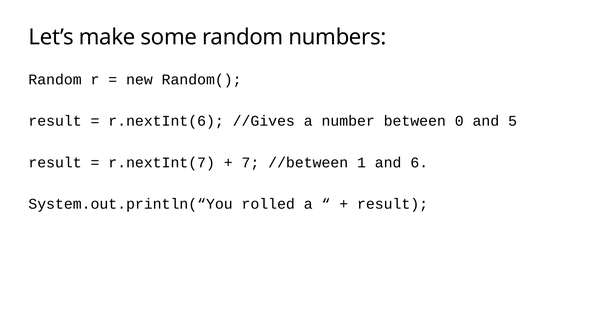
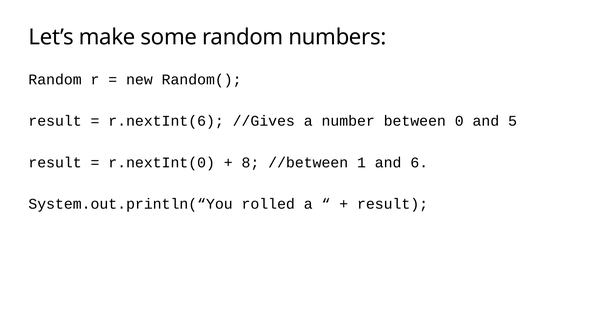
r.nextInt(7: r.nextInt(7 -> r.nextInt(0
7: 7 -> 8
